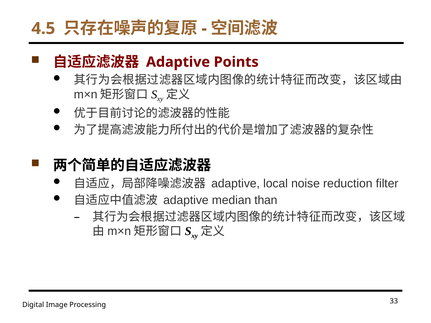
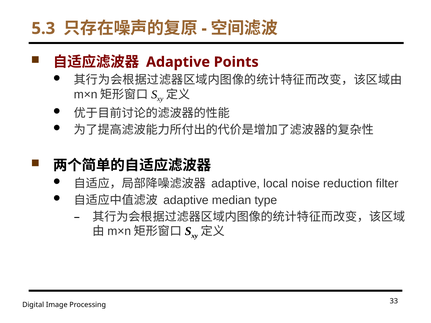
4.5: 4.5 -> 5.3
than: than -> type
